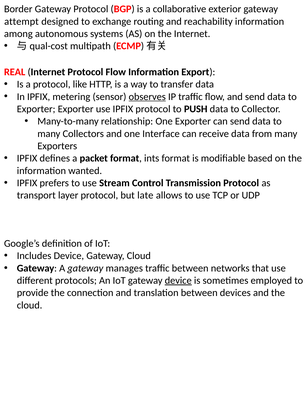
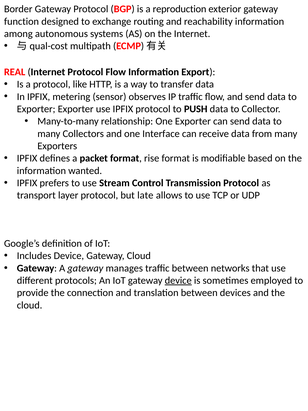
collaborative: collaborative -> reproduction
attempt: attempt -> function
observes underline: present -> none
ints: ints -> rise
